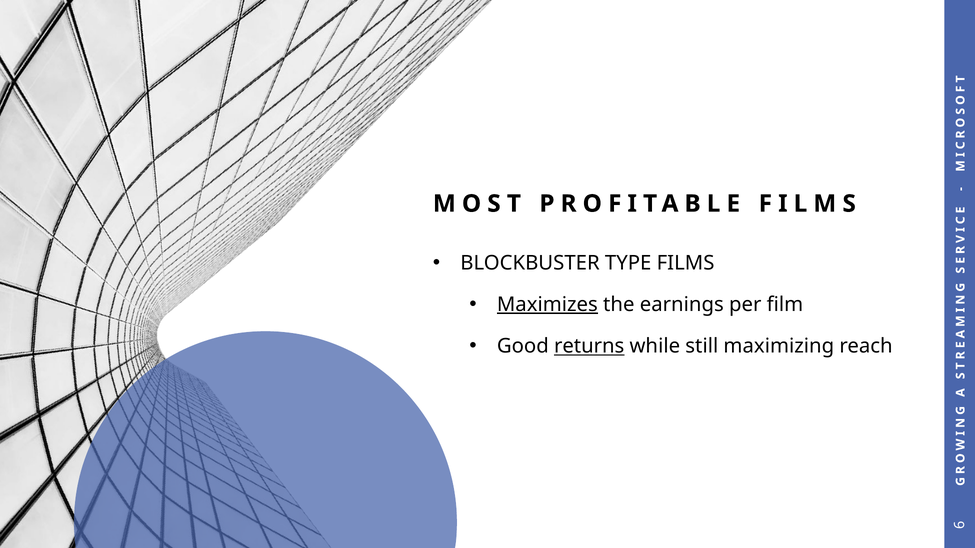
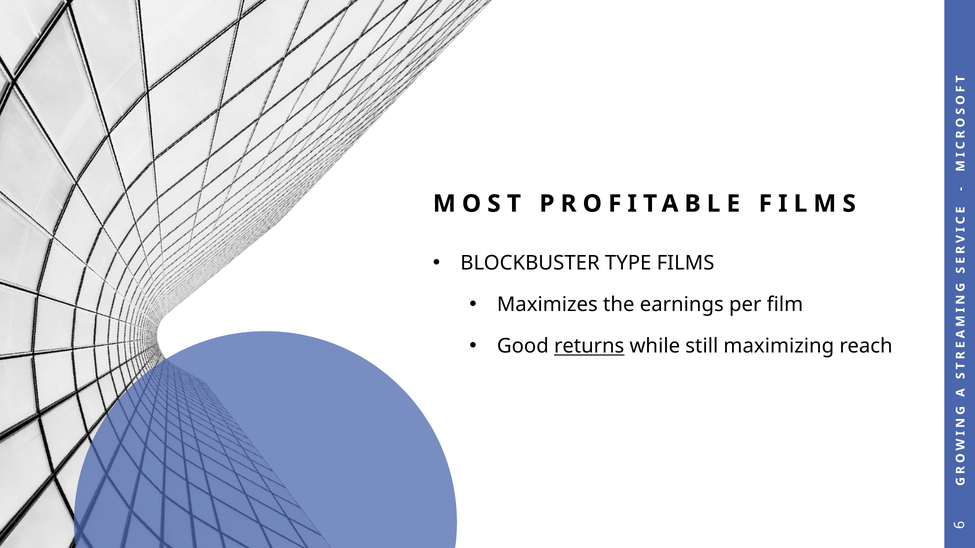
Maximizes underline: present -> none
